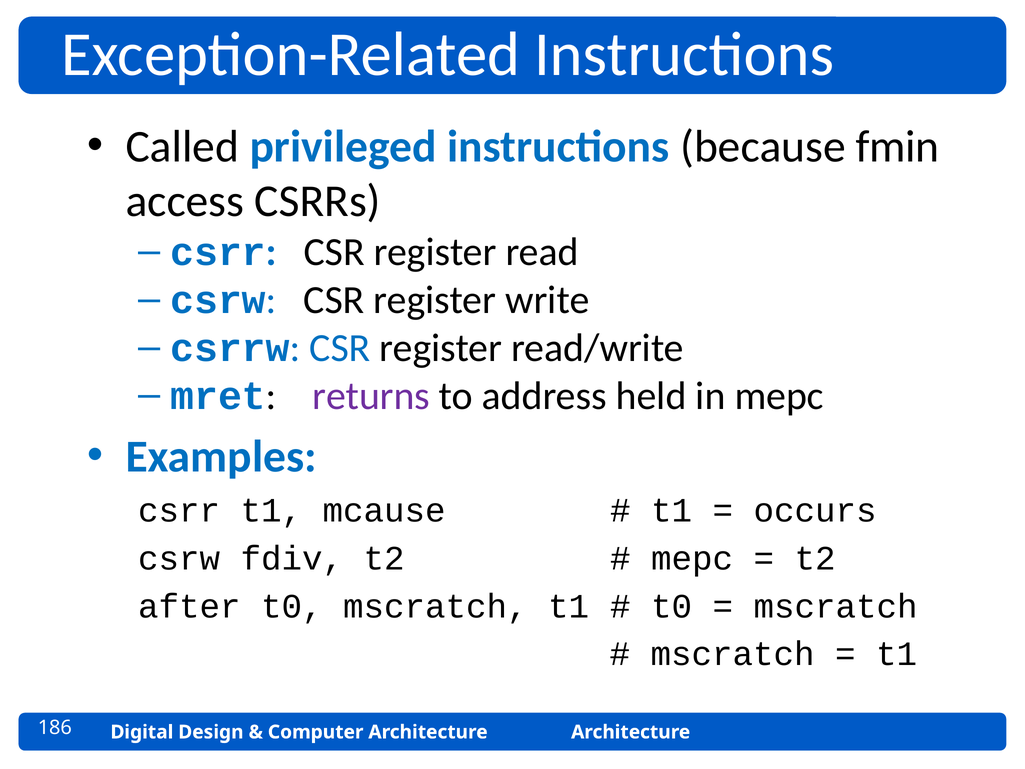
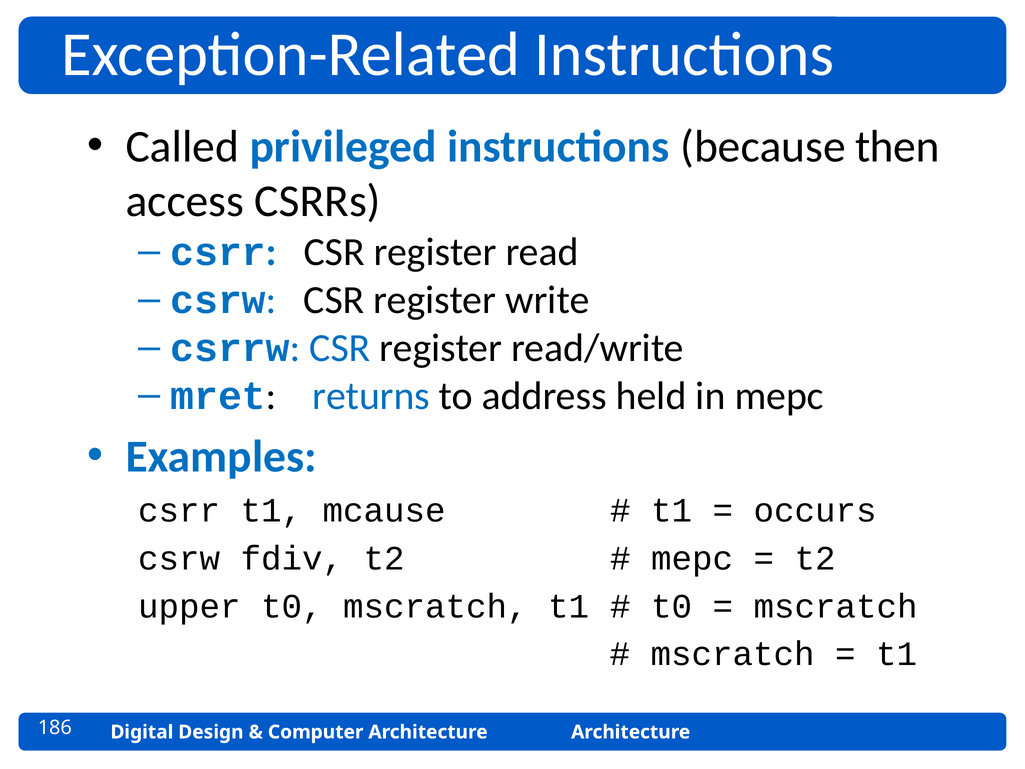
fmin: fmin -> then
returns colour: purple -> blue
after: after -> upper
